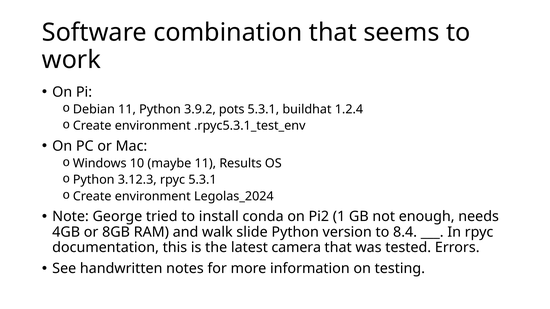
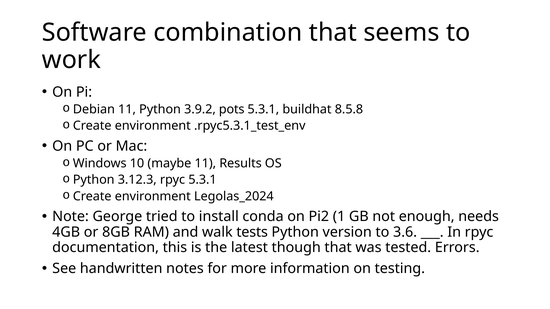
1.2.4: 1.2.4 -> 8.5.8
slide: slide -> tests
8.4: 8.4 -> 3.6
camera: camera -> though
